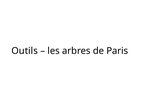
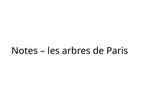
Outils: Outils -> Notes
